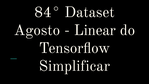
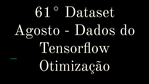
84°: 84° -> 61°
Linear: Linear -> Dados
Simplificar: Simplificar -> Otimização
